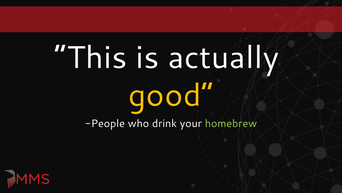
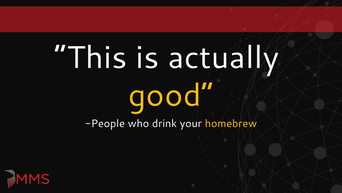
homebrew colour: light green -> yellow
